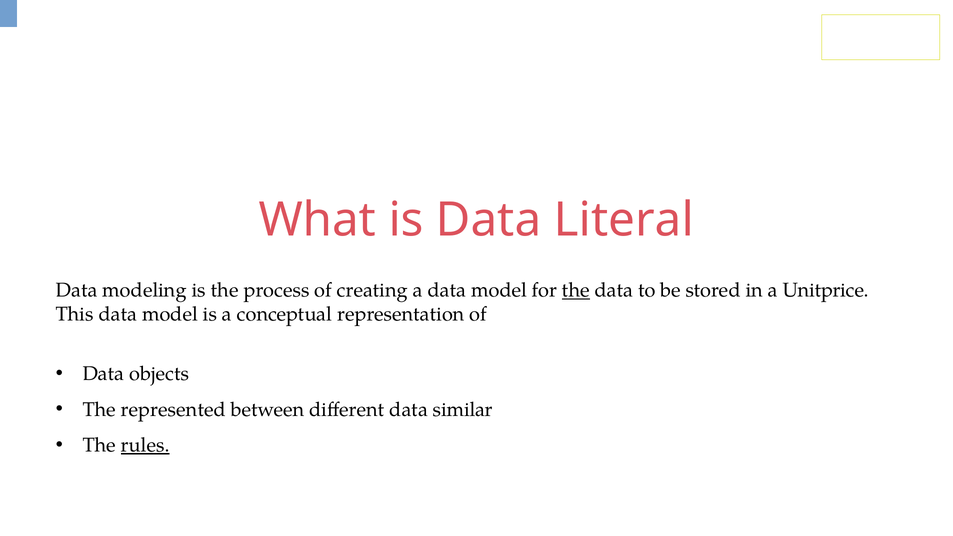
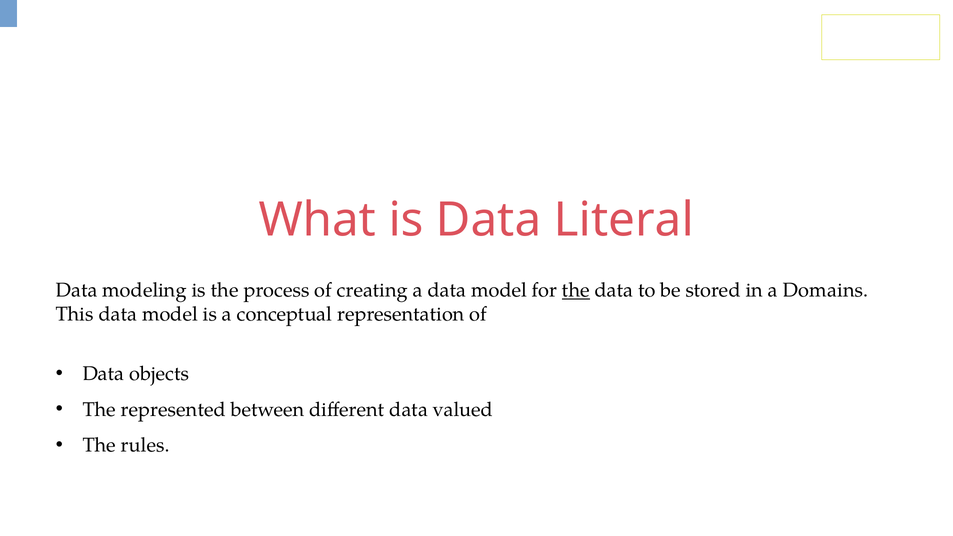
Unitprice: Unitprice -> Domains
similar: similar -> valued
rules underline: present -> none
